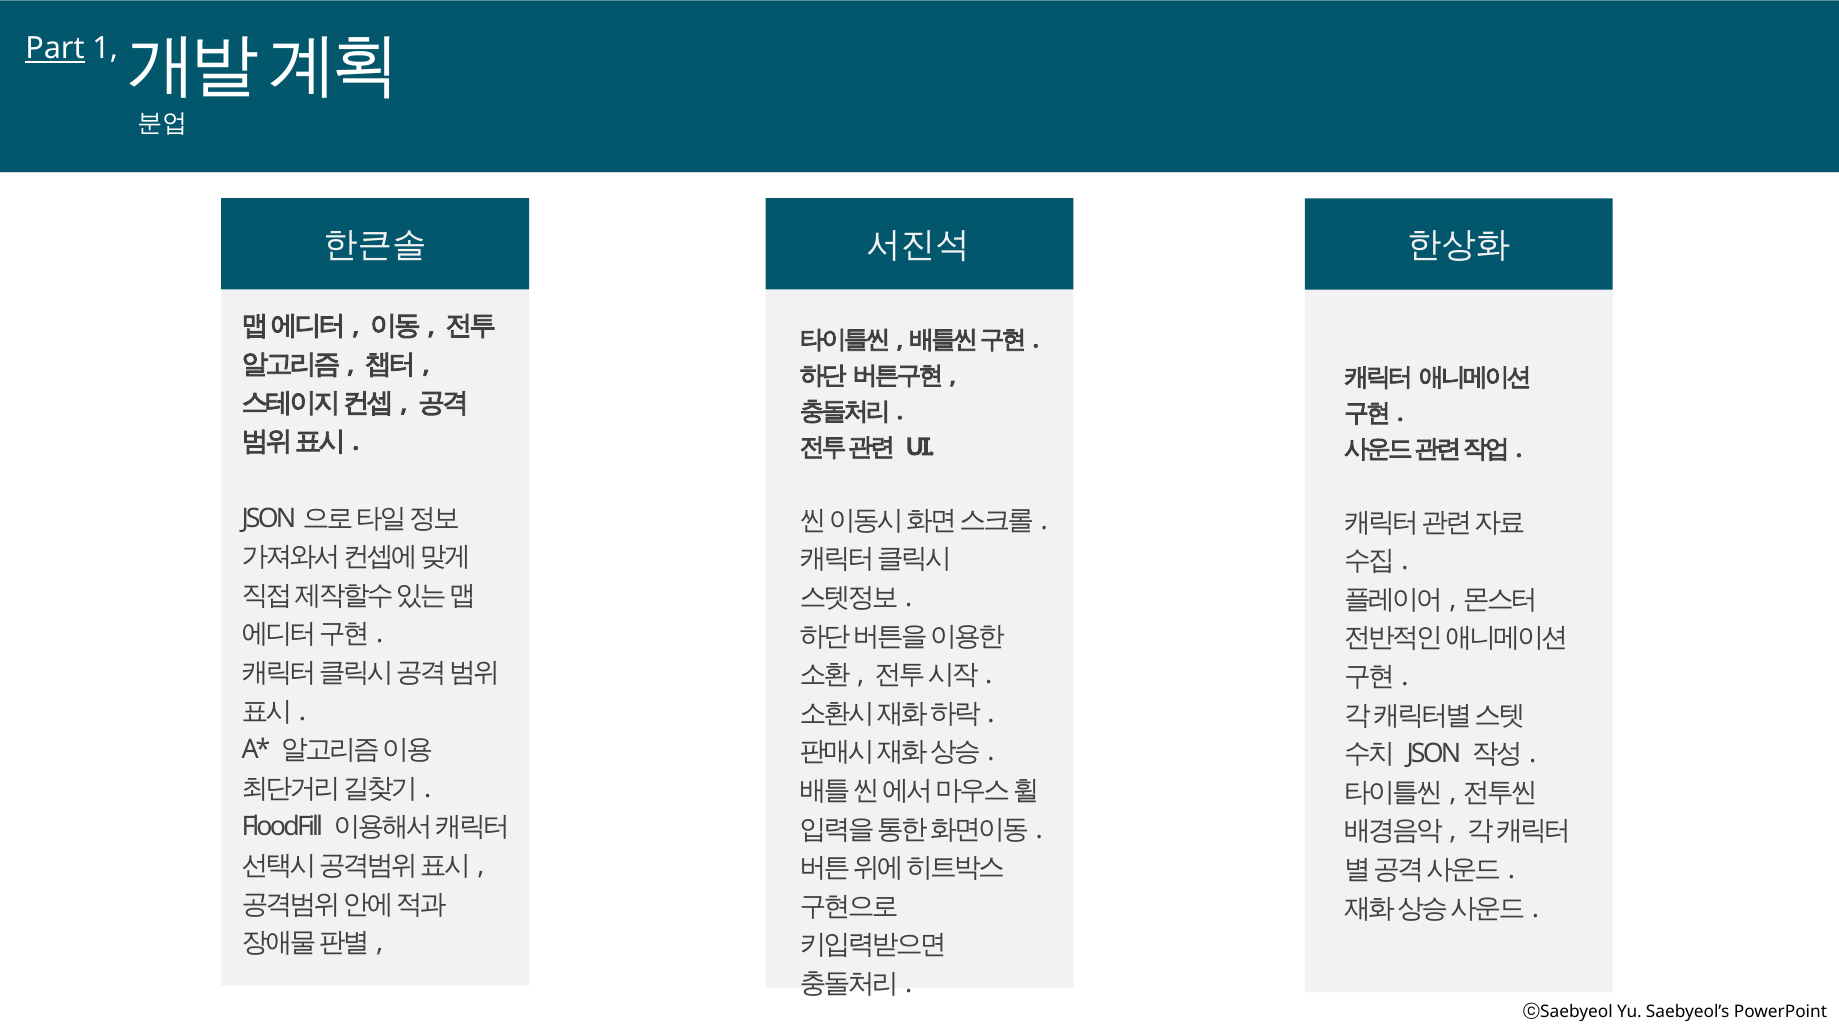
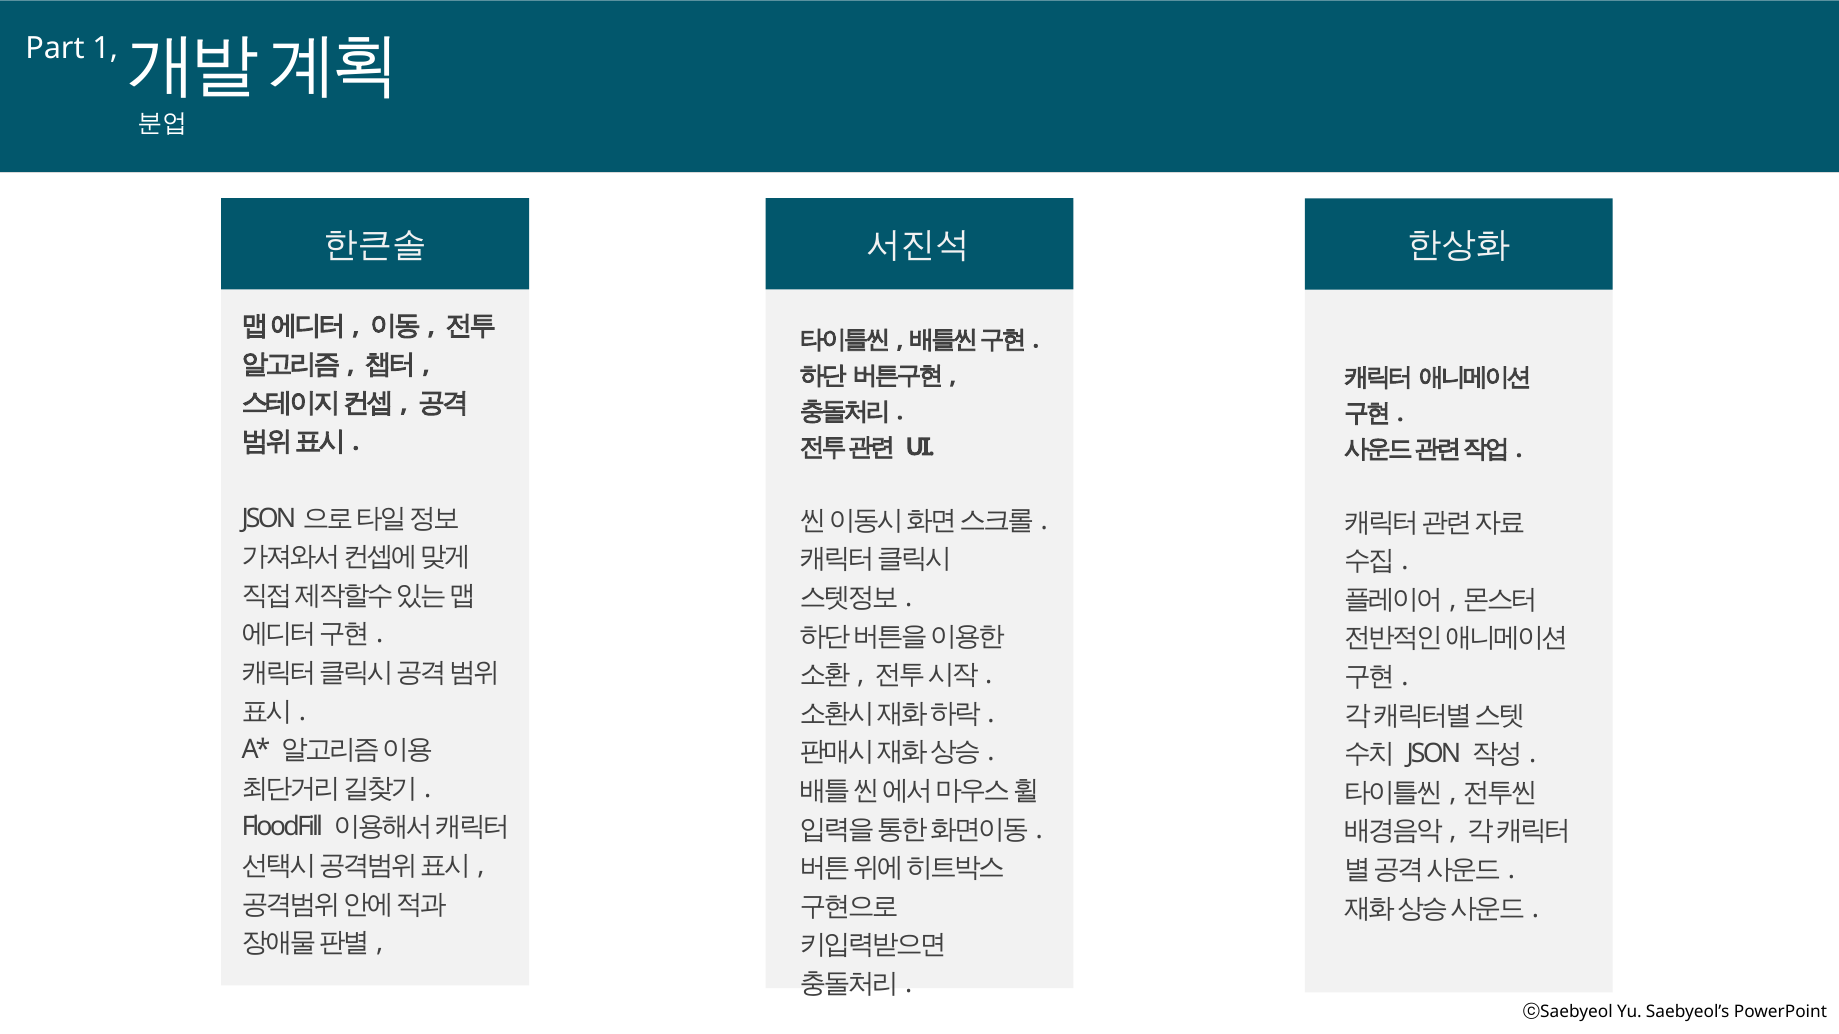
Part underline: present -> none
